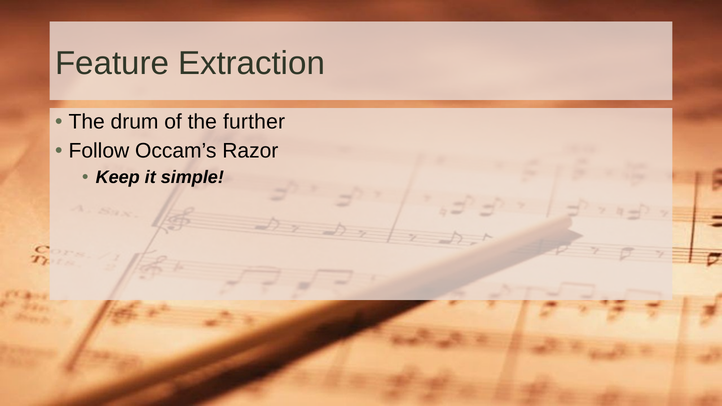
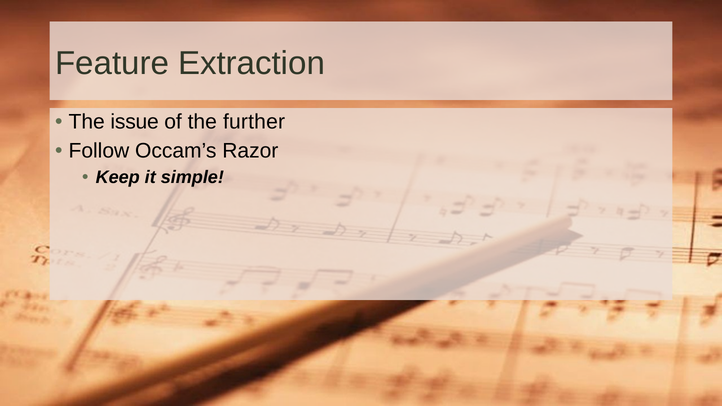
drum: drum -> issue
